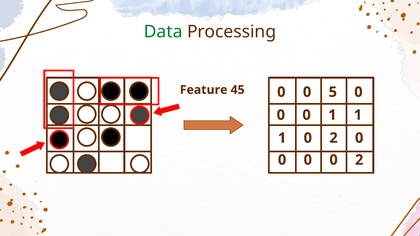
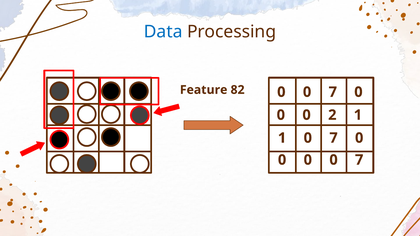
Data colour: green -> blue
45: 45 -> 82
5 at (333, 92): 5 -> 7
1 at (332, 115): 1 -> 2
1 2: 2 -> 7
0 0 2: 2 -> 7
